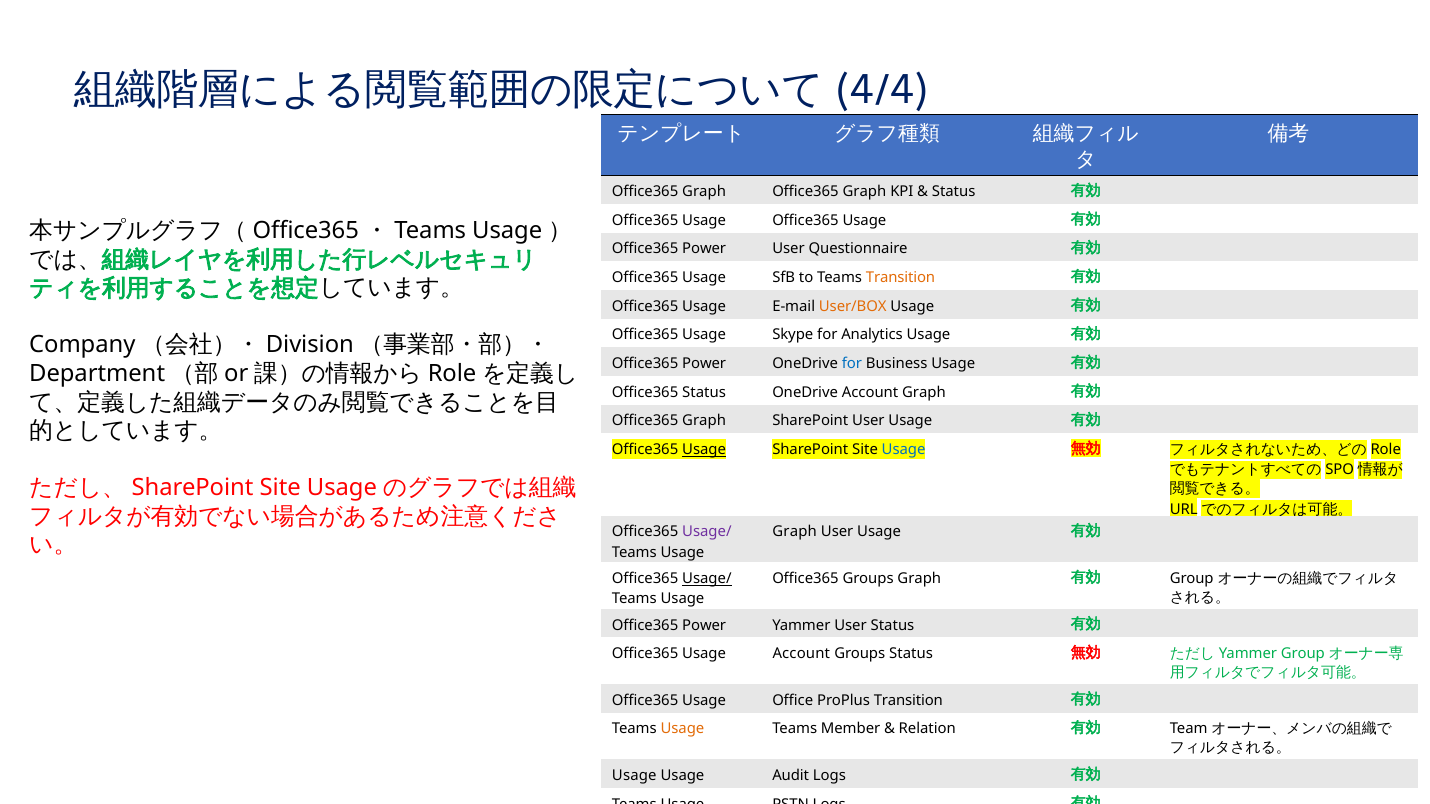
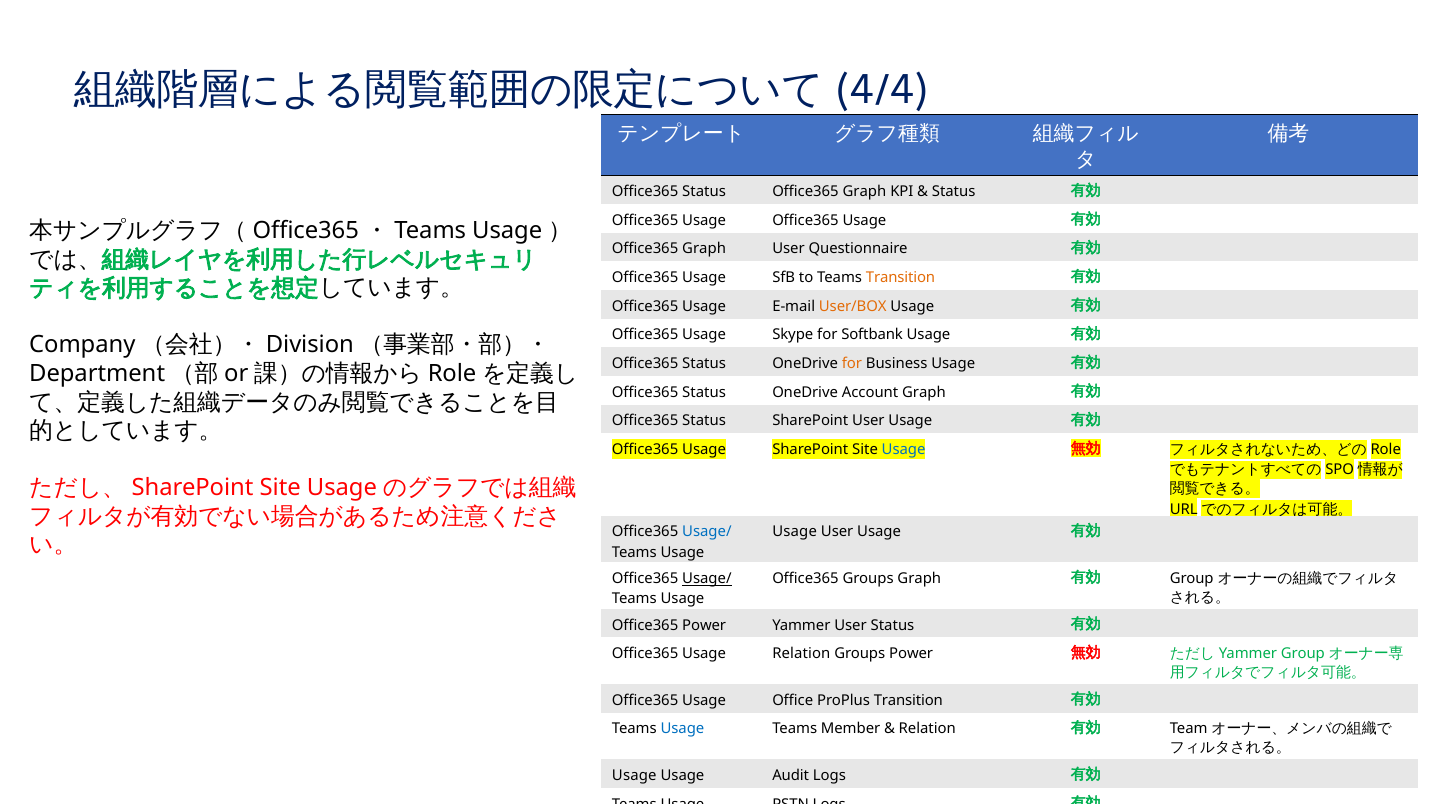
Graph at (704, 192): Graph -> Status
Power at (704, 249): Power -> Graph
Analytics: Analytics -> Softbank
Power at (704, 364): Power -> Status
for at (852, 364) colour: blue -> orange
Graph at (704, 421): Graph -> Status
Usage at (704, 450) underline: present -> none
Usage/ at (707, 532) colour: purple -> blue
Graph at (795, 532): Graph -> Usage
Usage Account: Account -> Relation
Groups Status: Status -> Power
Usage at (682, 729) colour: orange -> blue
